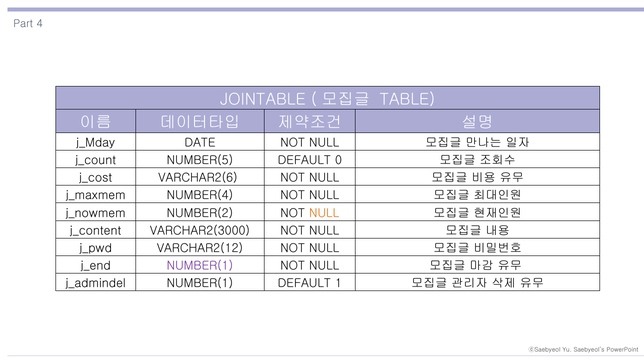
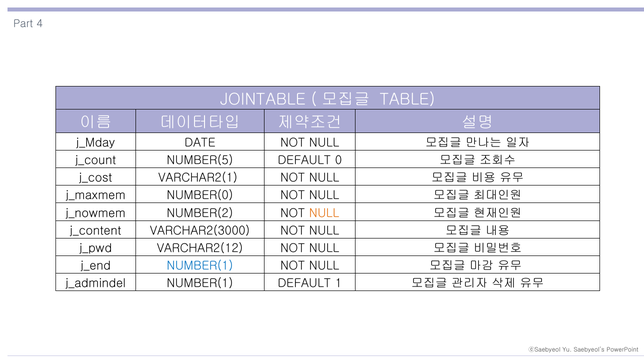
VARCHAR2(6: VARCHAR2(6 -> VARCHAR2(1
NUMBER(4: NUMBER(4 -> NUMBER(0
NUMBER(1 at (200, 266) colour: purple -> blue
